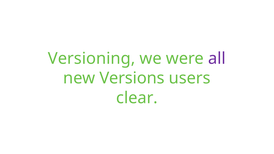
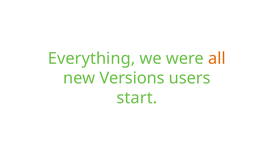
Versioning: Versioning -> Everything
all colour: purple -> orange
clear: clear -> start
